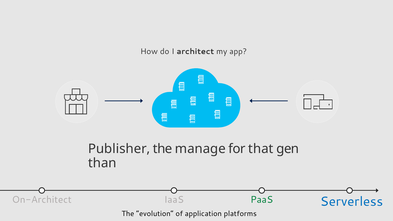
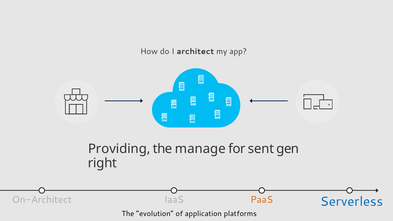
Publisher: Publisher -> Providing
that: that -> sent
than: than -> right
PaaS colour: green -> orange
